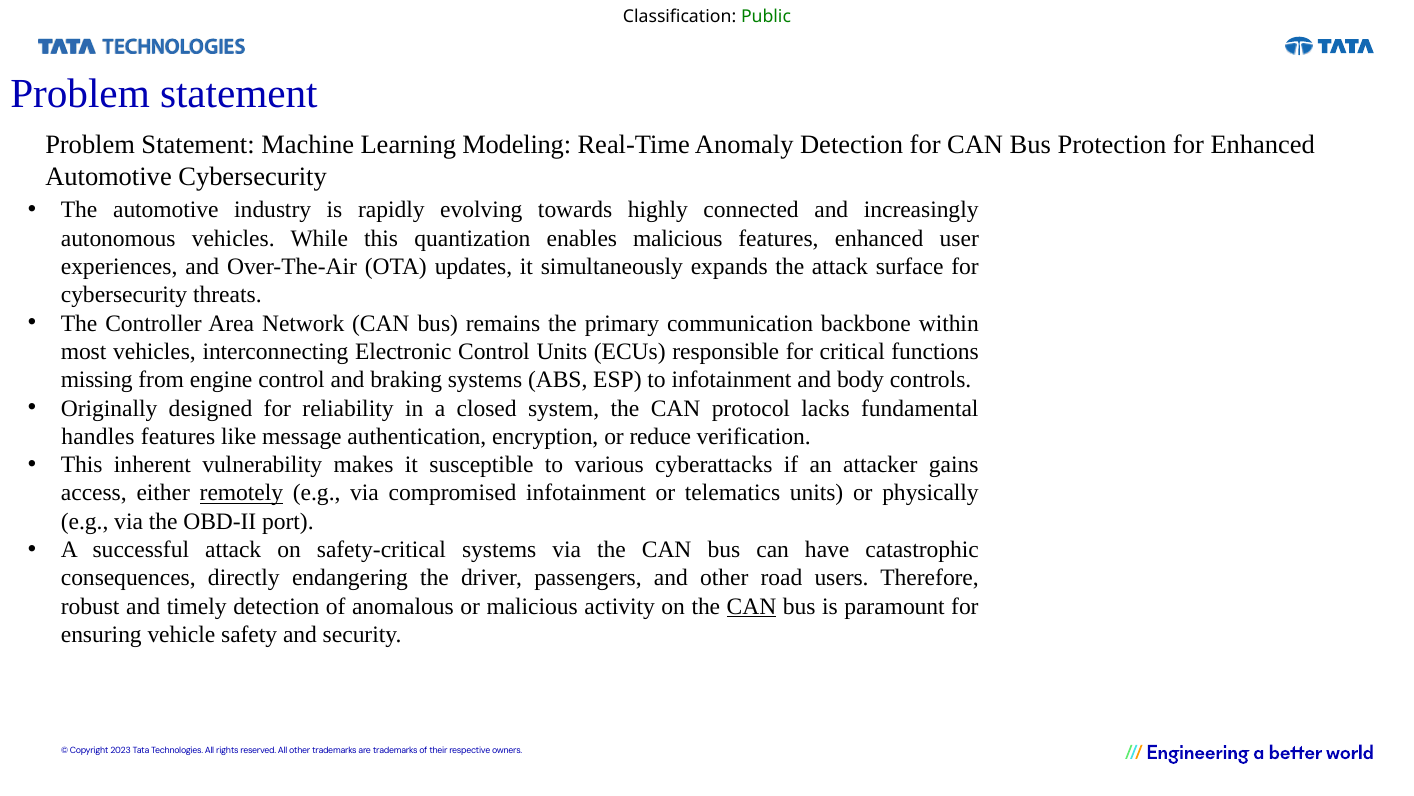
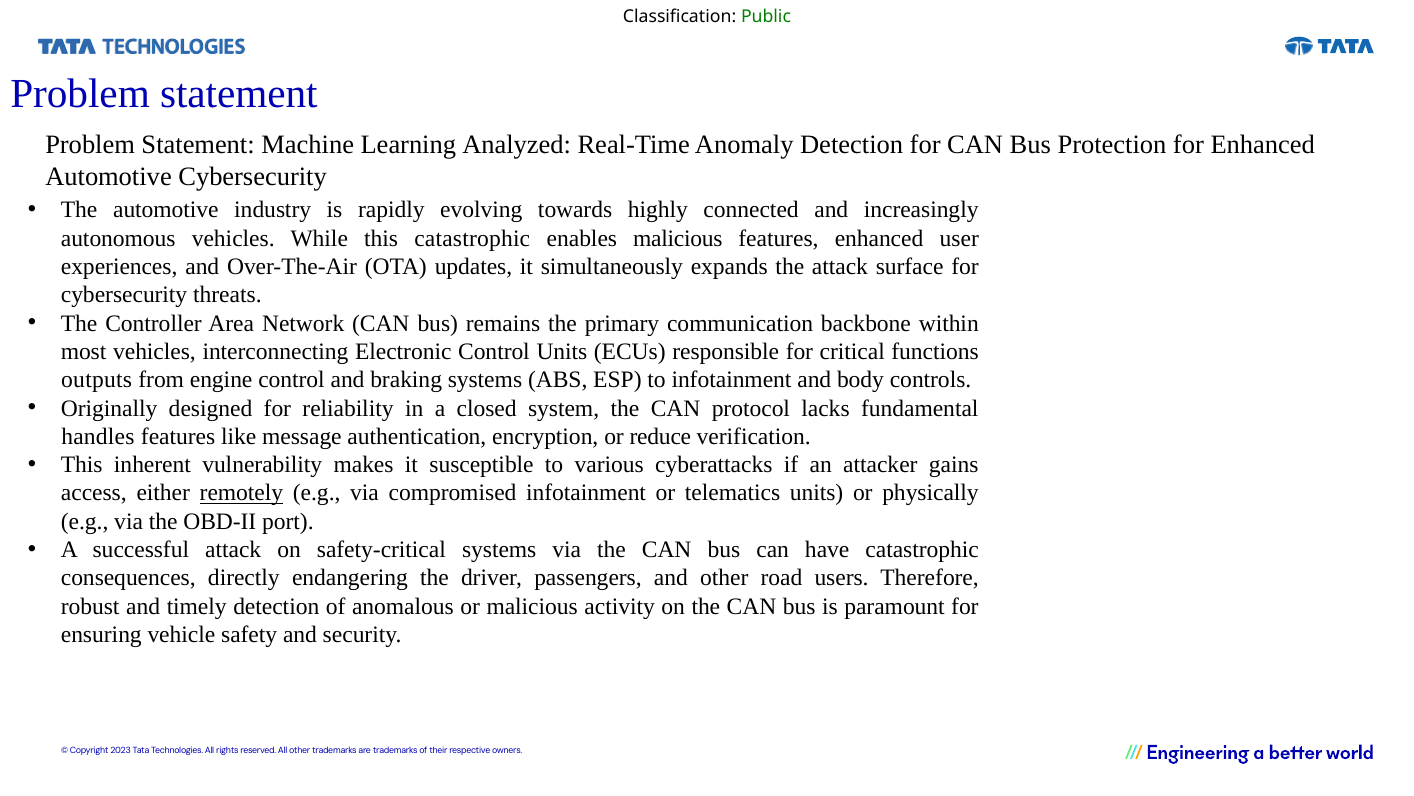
Modeling: Modeling -> Analyzed
this quantization: quantization -> catastrophic
missing: missing -> outputs
CAN at (752, 606) underline: present -> none
